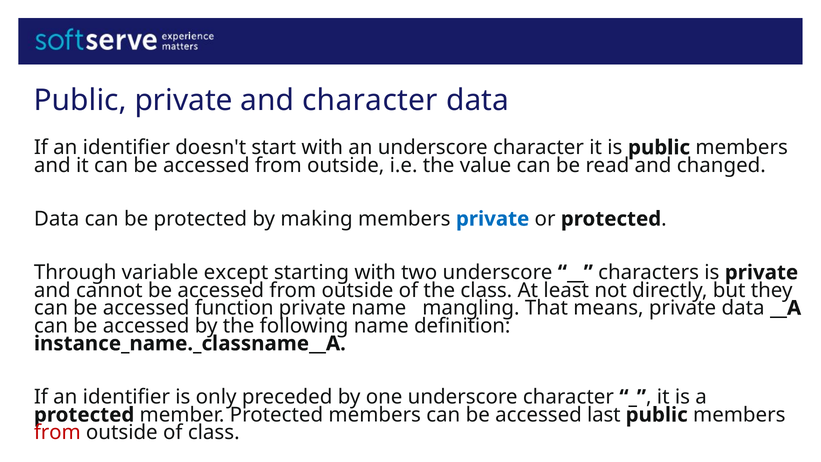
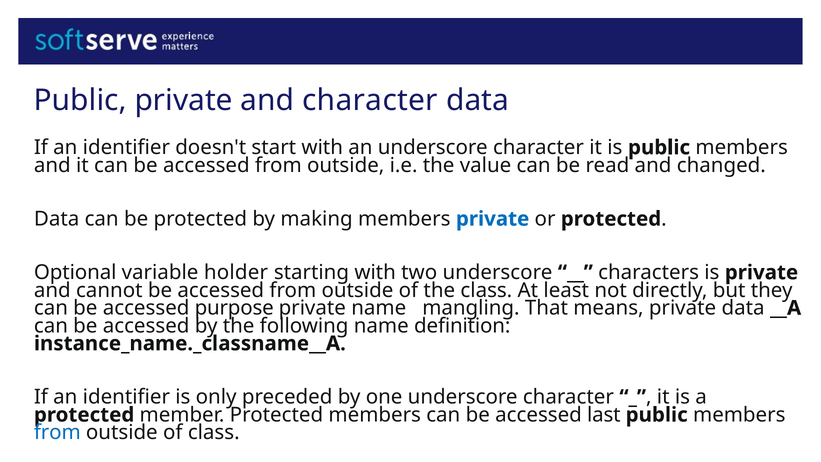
Through: Through -> Optional
except: except -> holder
function: function -> purpose
from at (57, 432) colour: red -> blue
